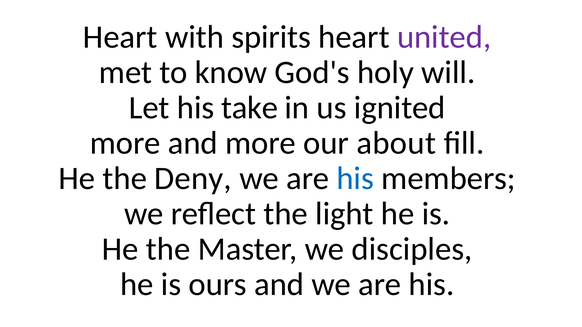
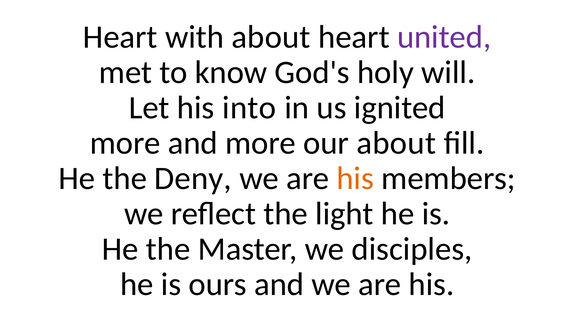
with spirits: spirits -> about
take: take -> into
his at (355, 179) colour: blue -> orange
